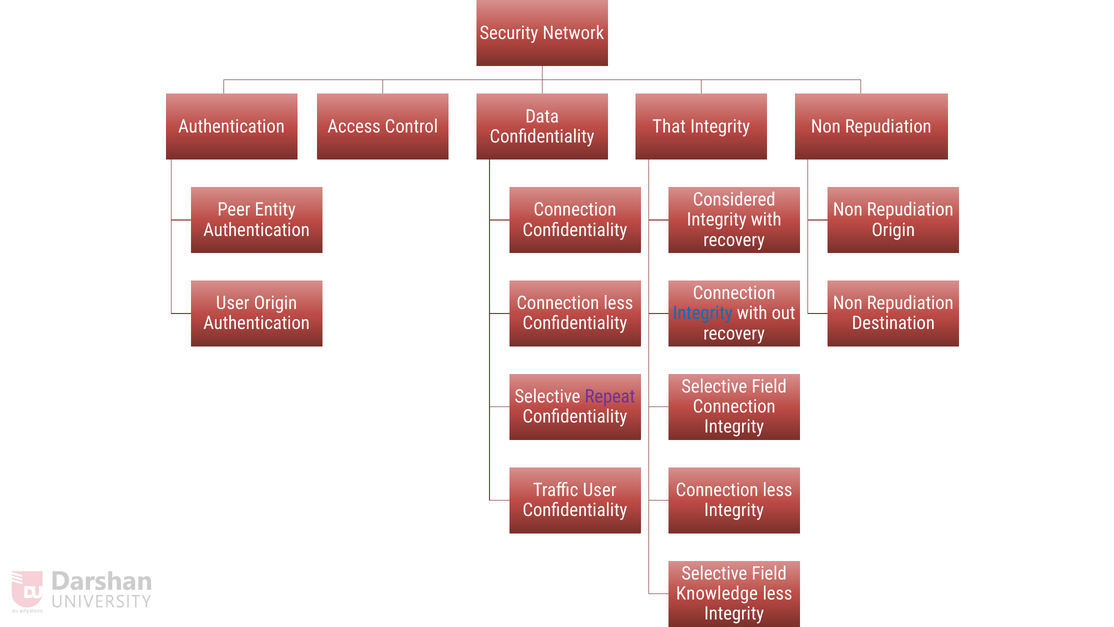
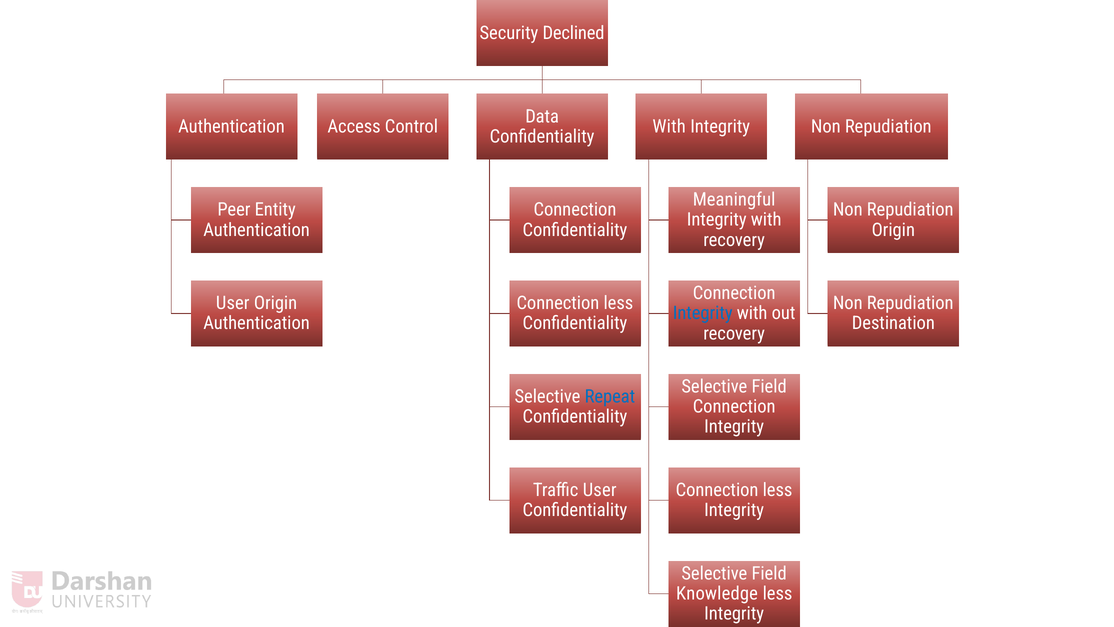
Network: Network -> Declined
That at (669, 126): That -> With
Considered: Considered -> Meaningful
Repeat colour: purple -> blue
